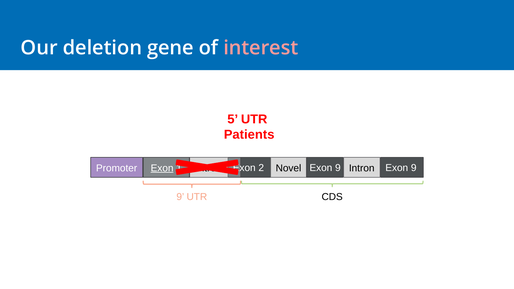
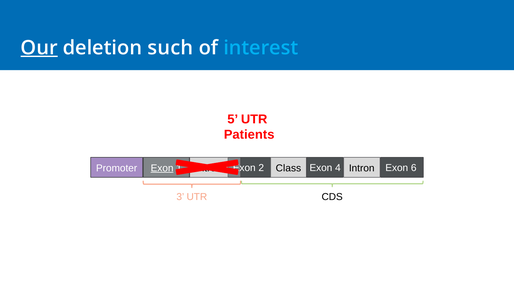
Our underline: none -> present
gene: gene -> such
interest colour: pink -> light blue
Novel: Novel -> Class
9 at (338, 168): 9 -> 4
9 at (414, 168): 9 -> 6
9 at (180, 197): 9 -> 3
